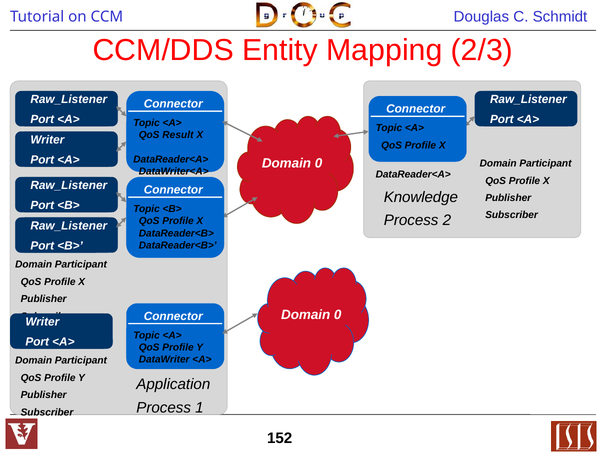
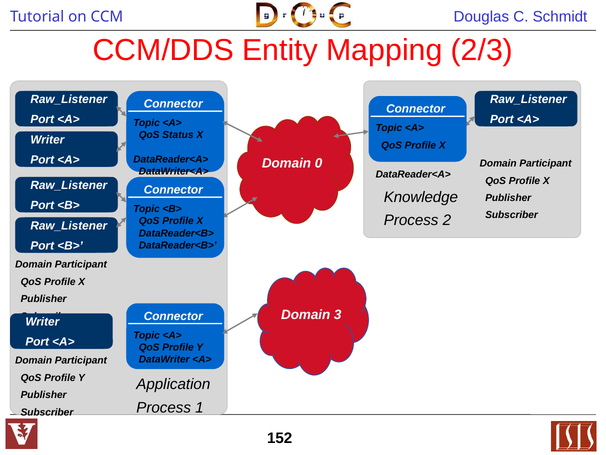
Result: Result -> Status
0 at (338, 314): 0 -> 3
